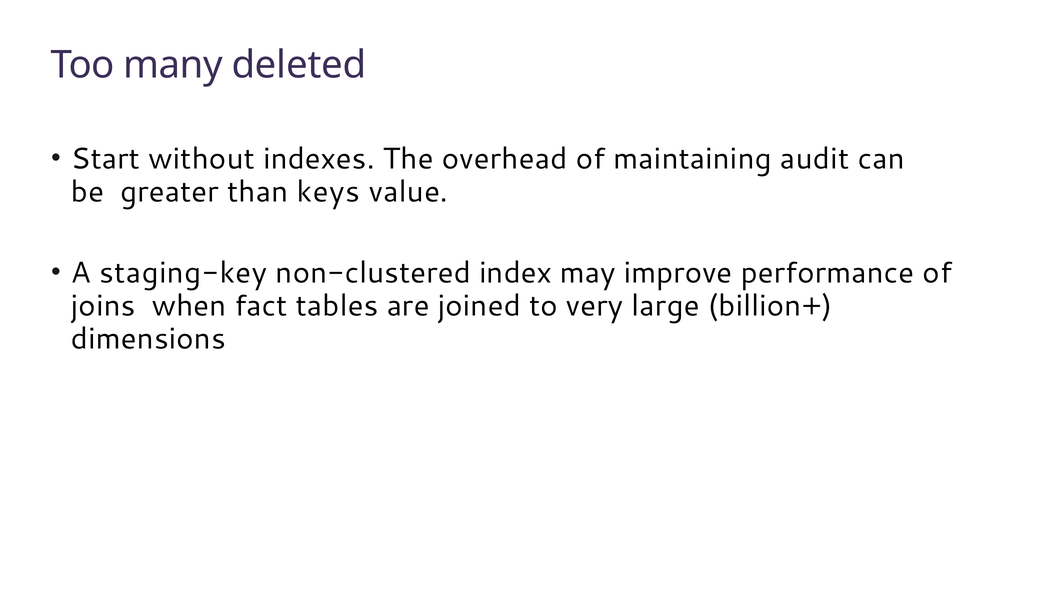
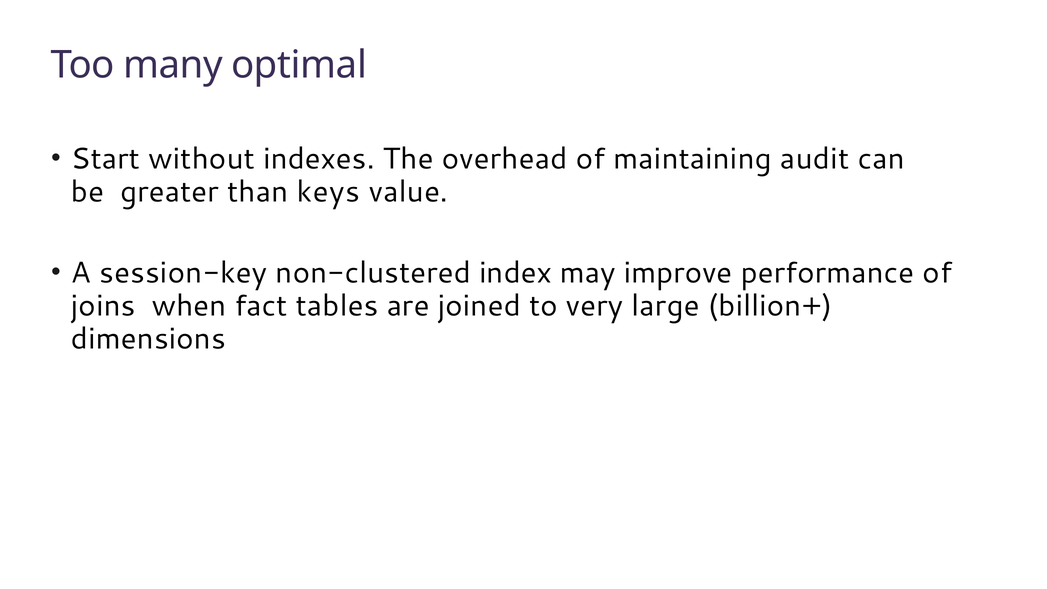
deleted: deleted -> optimal
staging-key: staging-key -> session-key
